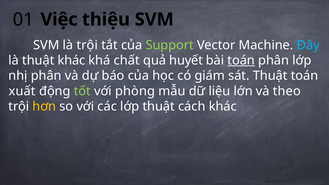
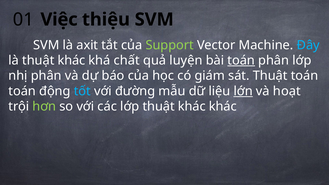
là trội: trội -> axit
huyết: huyết -> luyện
xuất at (22, 91): xuất -> toán
tốt colour: light green -> light blue
phòng: phòng -> đường
lớn underline: none -> present
theo: theo -> hoạt
hơn colour: yellow -> light green
lớp thuật cách: cách -> khác
